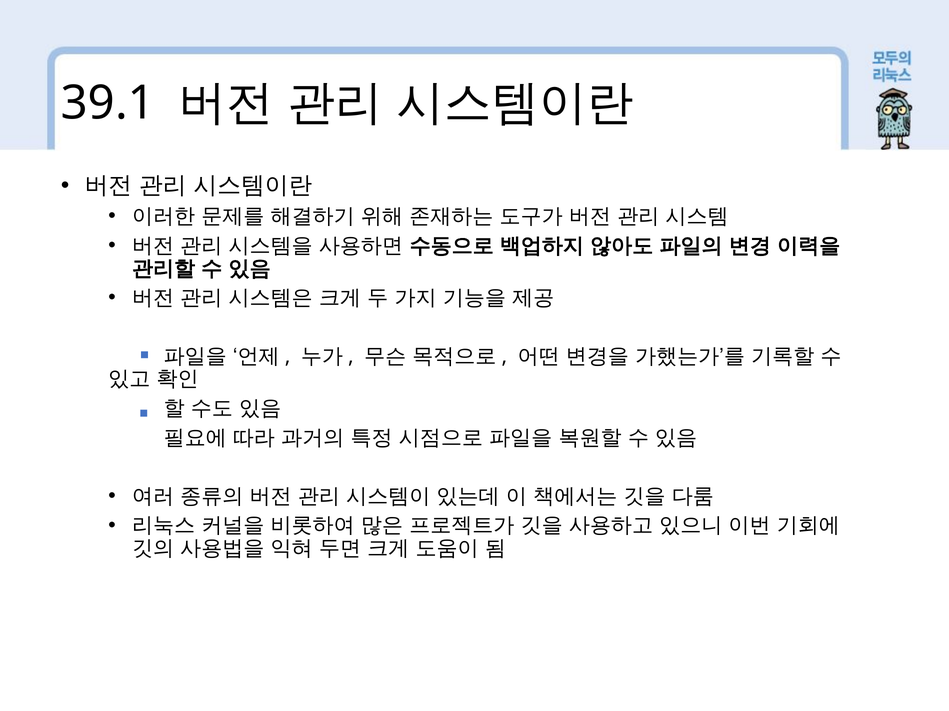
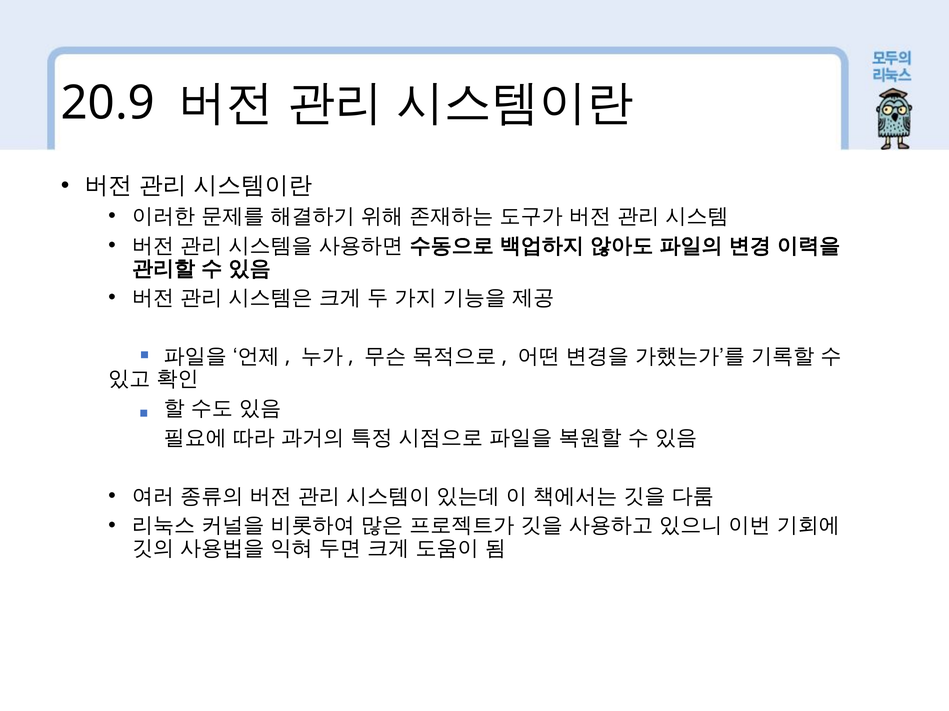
39.1: 39.1 -> 20.9
